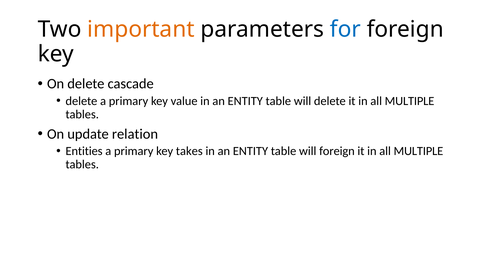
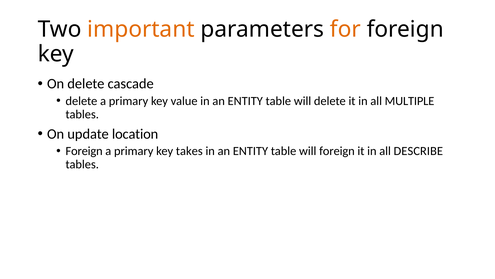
for colour: blue -> orange
relation: relation -> location
Entities at (84, 151): Entities -> Foreign
MULTIPLE at (418, 151): MULTIPLE -> DESCRIBE
